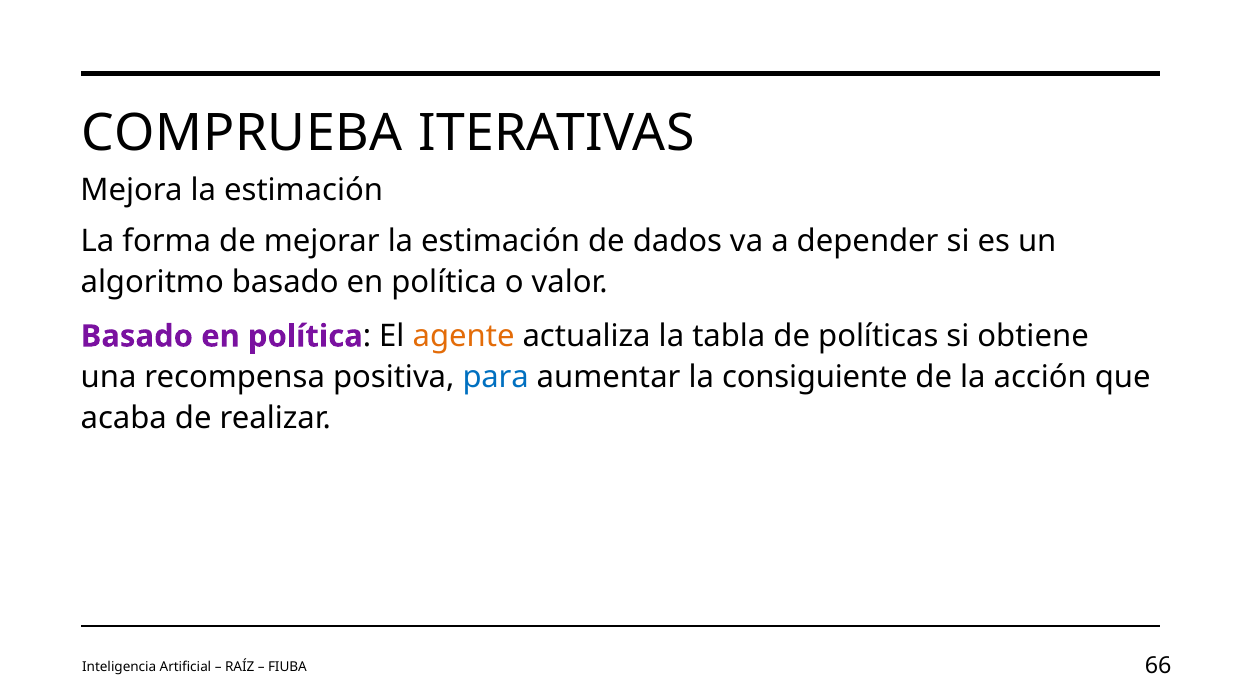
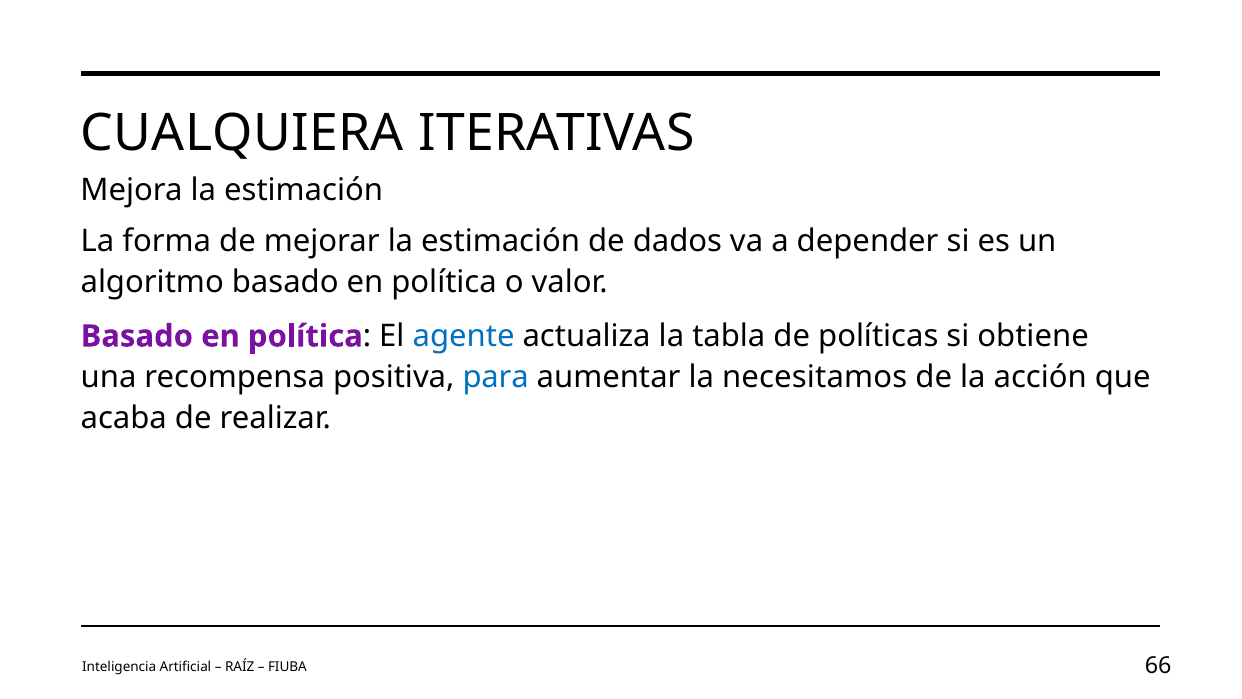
COMPRUEBA: COMPRUEBA -> CUALQUIERA
agente colour: orange -> blue
consiguiente: consiguiente -> necesitamos
